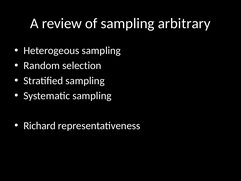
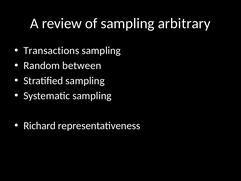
Heterogeous: Heterogeous -> Transactions
selection: selection -> between
